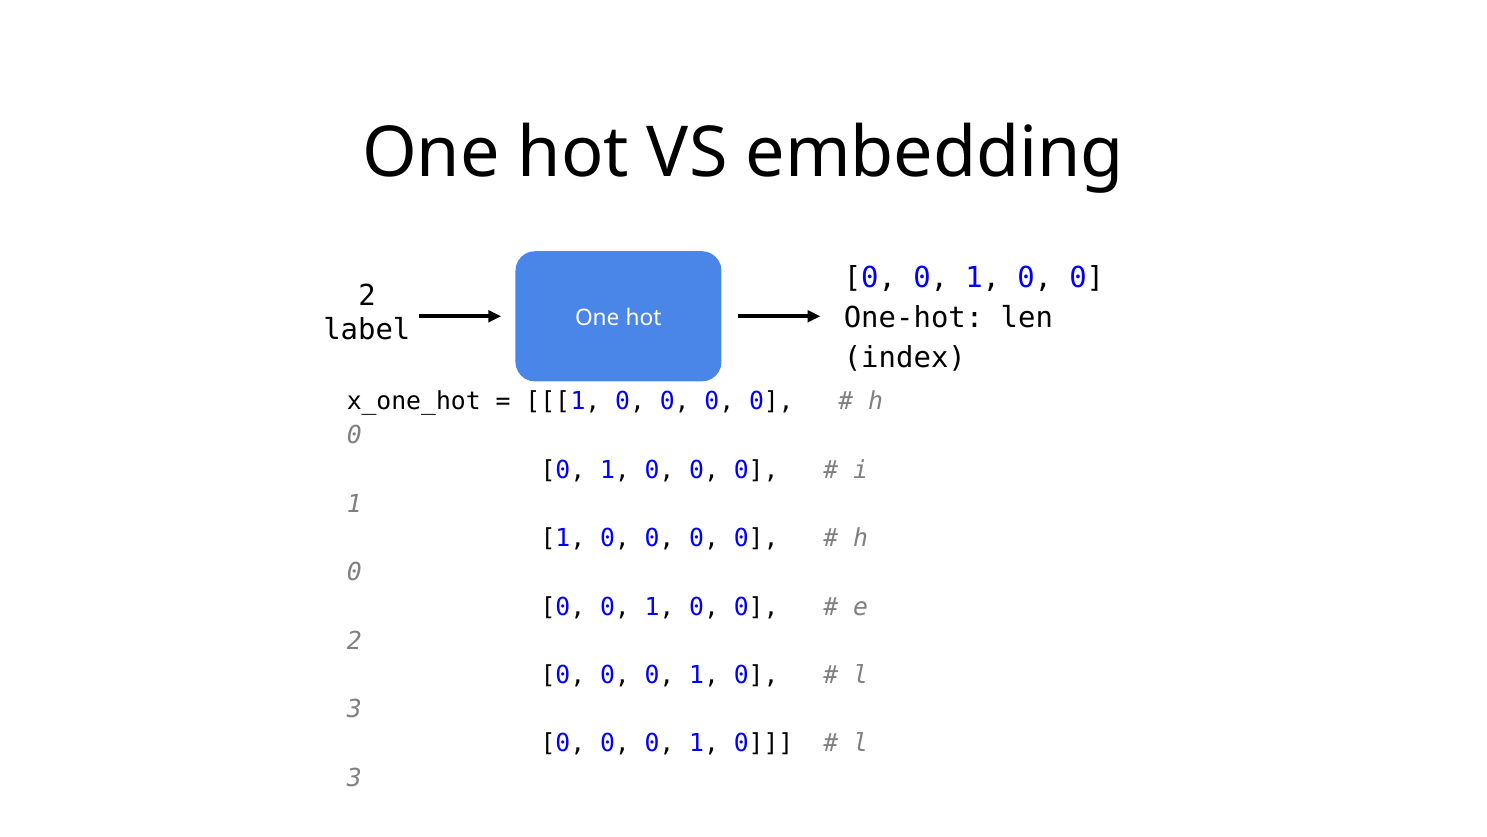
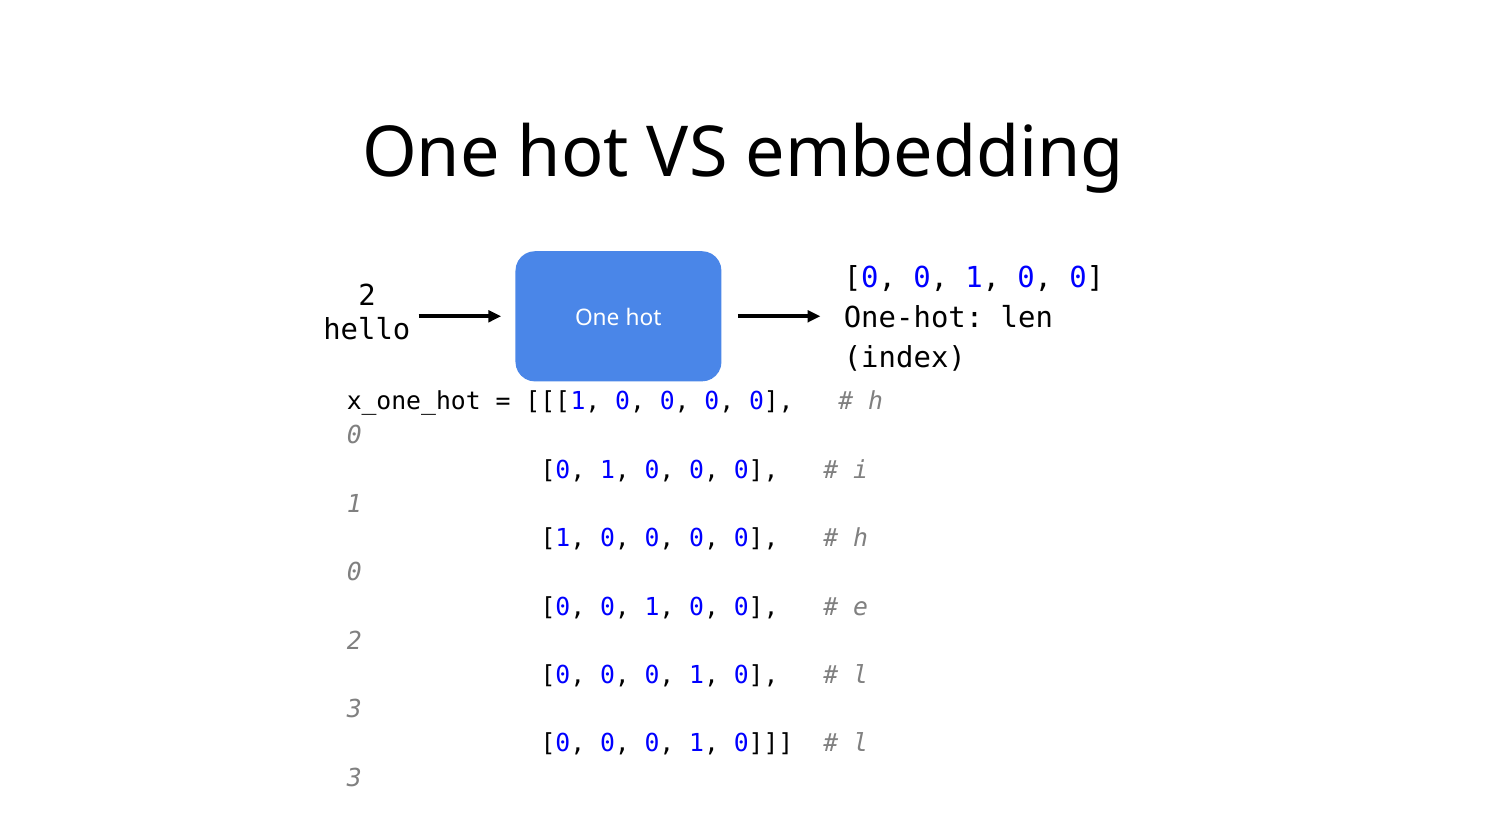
label: label -> hello
